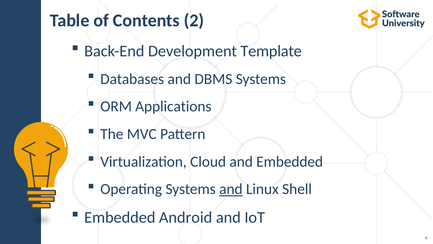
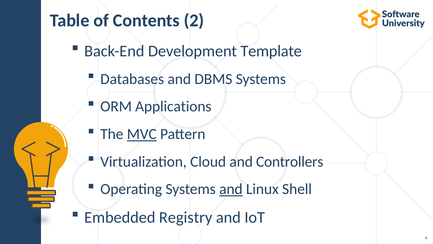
MVC underline: none -> present
and Embedded: Embedded -> Controllers
Android: Android -> Registry
